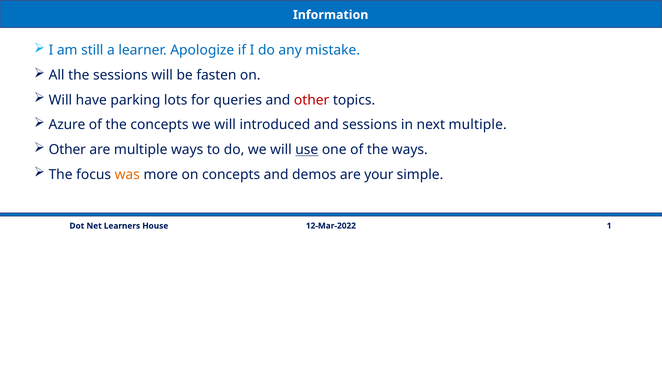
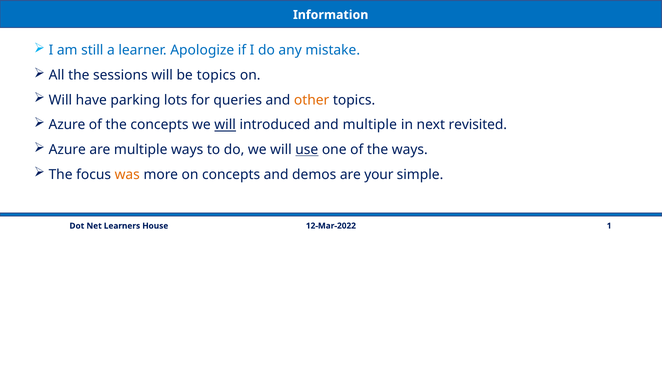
be fasten: fasten -> topics
other at (312, 100) colour: red -> orange
will at (225, 125) underline: none -> present
and sessions: sessions -> multiple
next multiple: multiple -> revisited
Other at (67, 150): Other -> Azure
